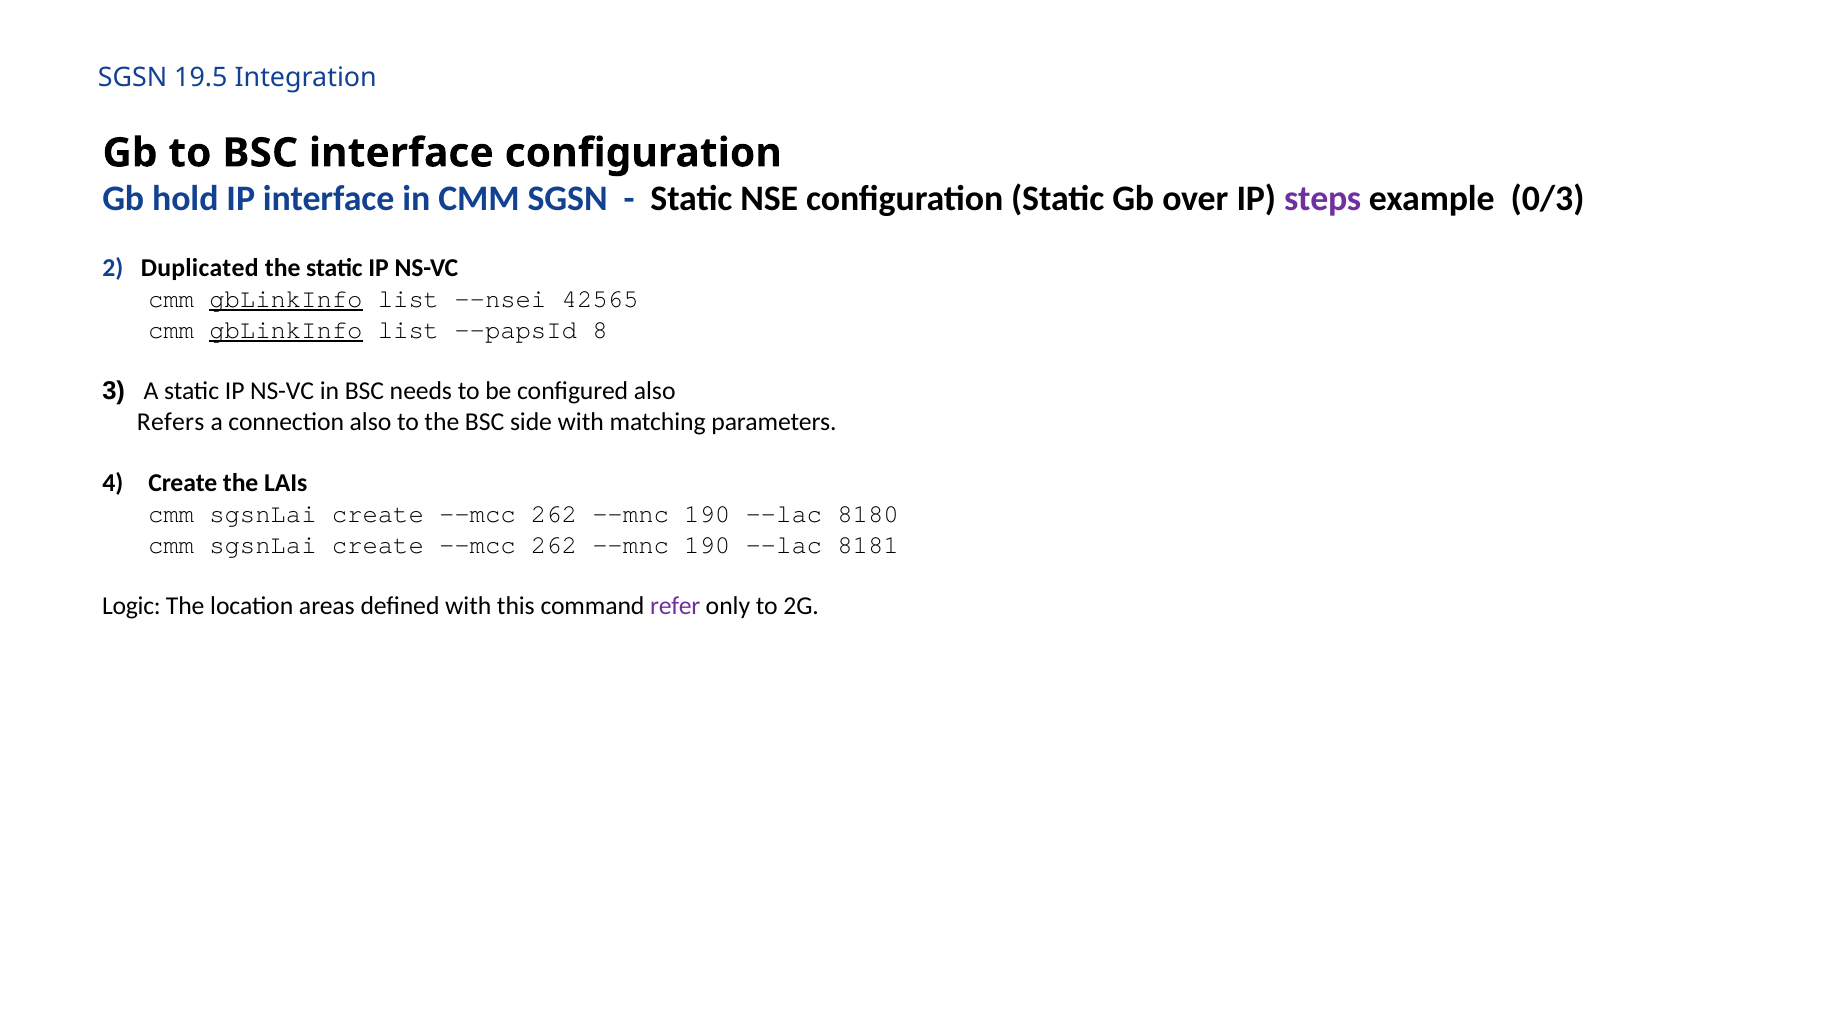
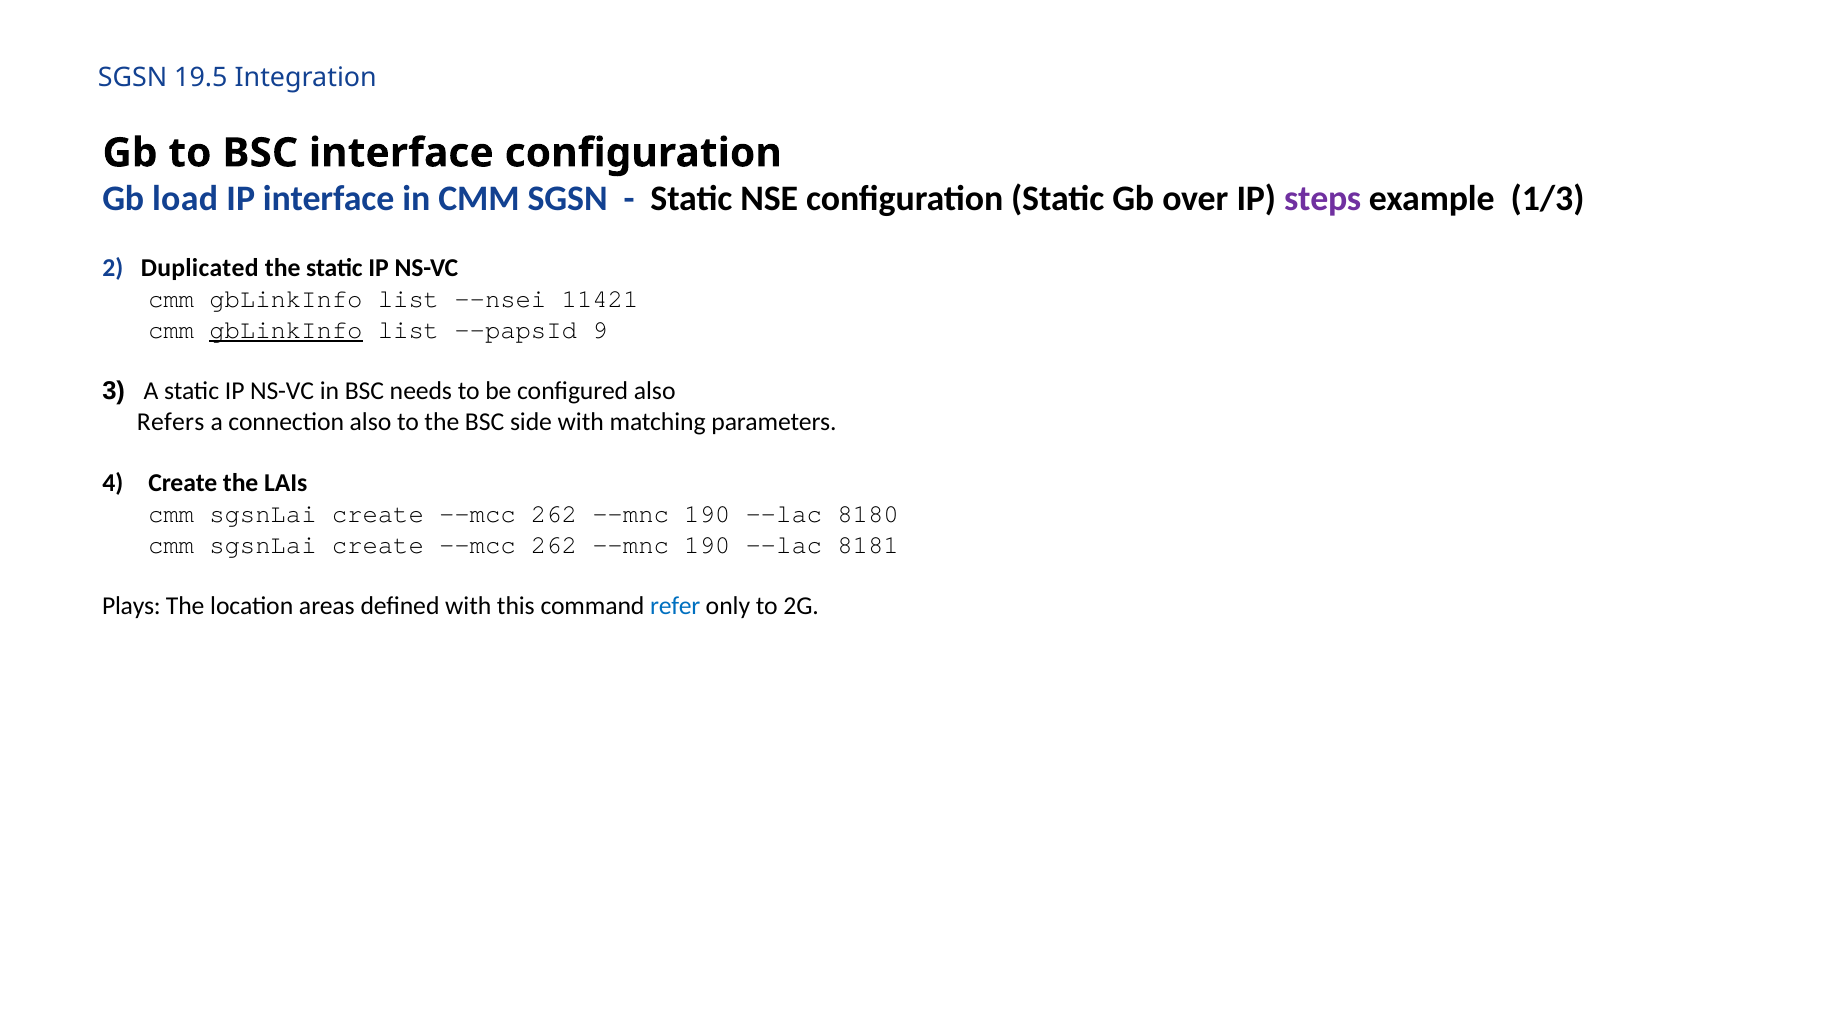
hold: hold -> load
0/3: 0/3 -> 1/3
gbLinkInfo at (286, 299) underline: present -> none
42565: 42565 -> 11421
8: 8 -> 9
Logic: Logic -> Plays
refer colour: purple -> blue
